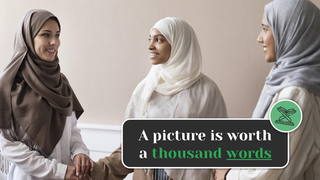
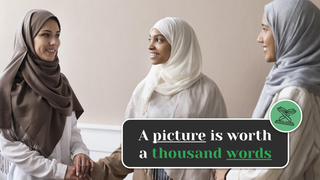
picture underline: none -> present
